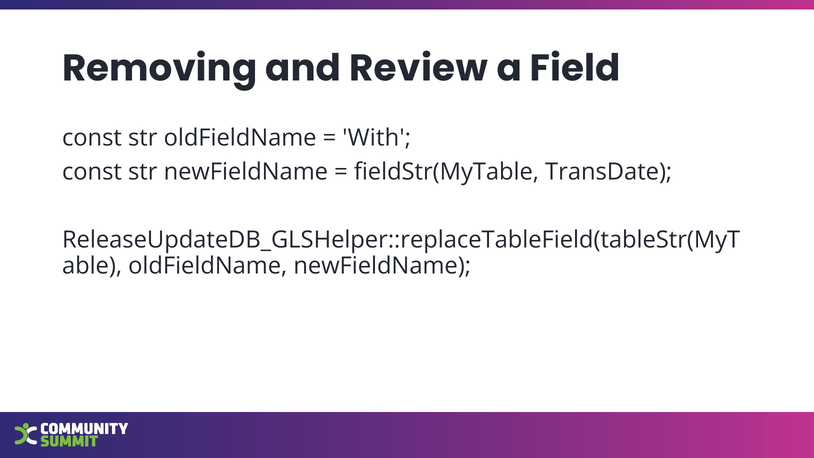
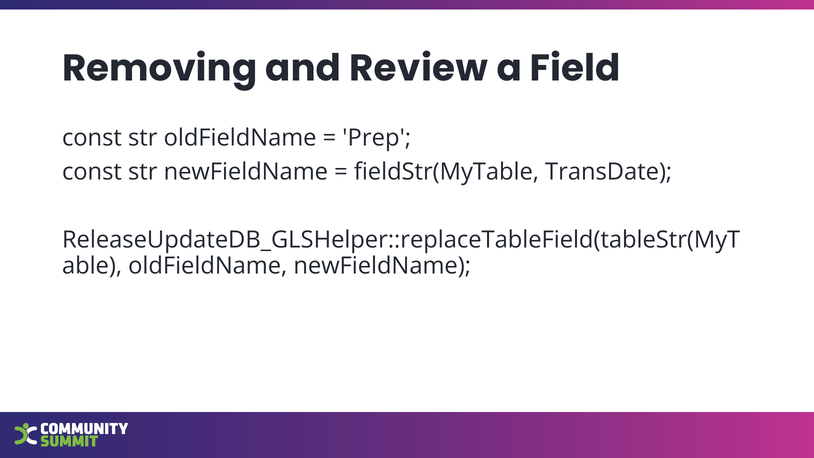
With: With -> Prep
